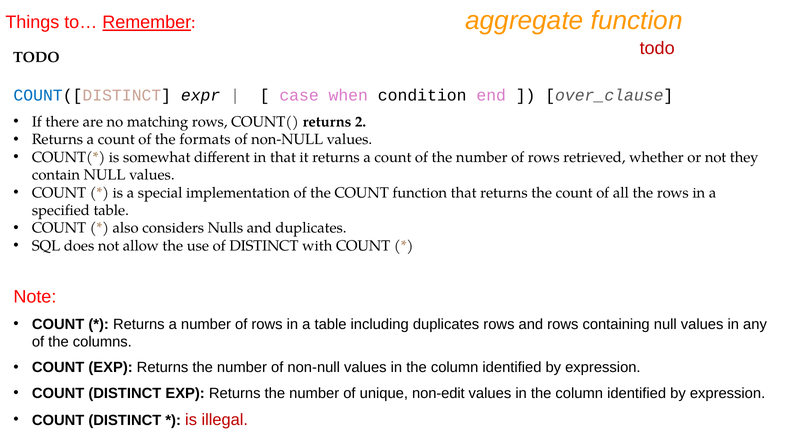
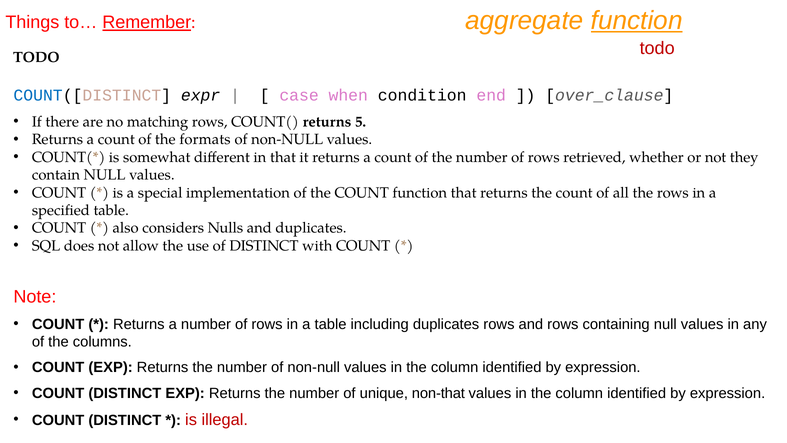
function at (637, 20) underline: none -> present
2: 2 -> 5
non-edit: non-edit -> non-that
